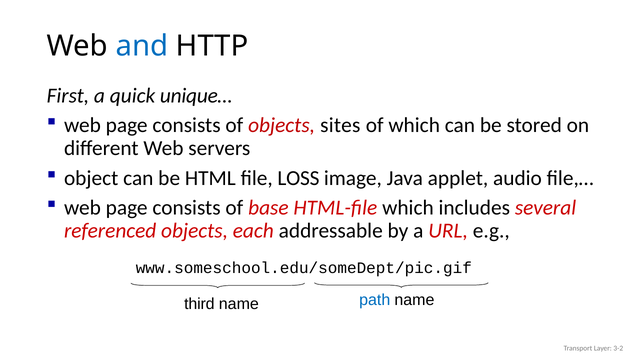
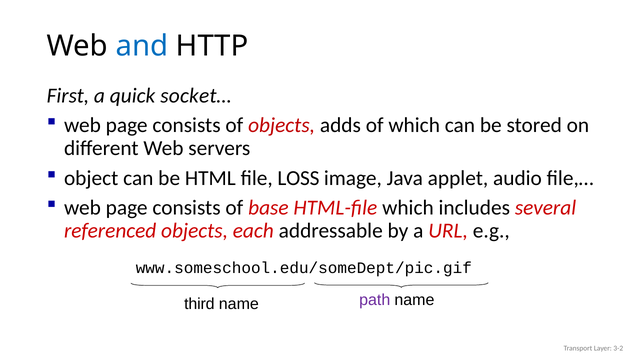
unique…: unique… -> socket…
sites: sites -> adds
path colour: blue -> purple
